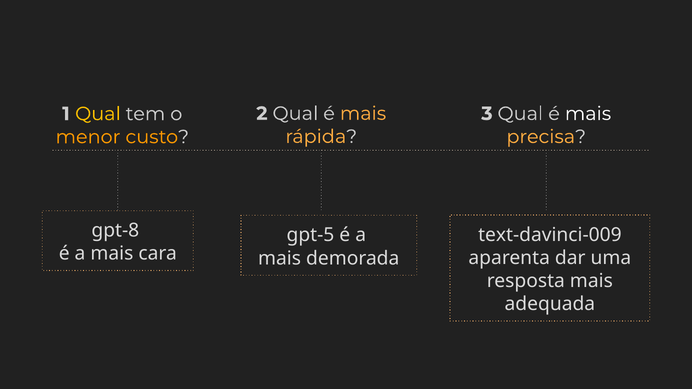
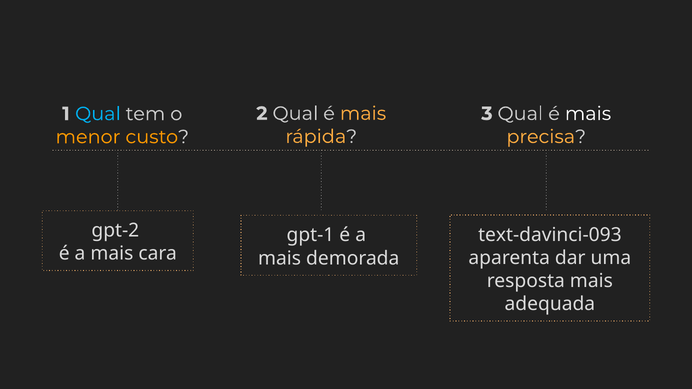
Qual at (98, 114) colour: yellow -> light blue
gpt-8: gpt-8 -> gpt-2
text-davinci-009: text-davinci-009 -> text-davinci-093
gpt-5: gpt-5 -> gpt-1
